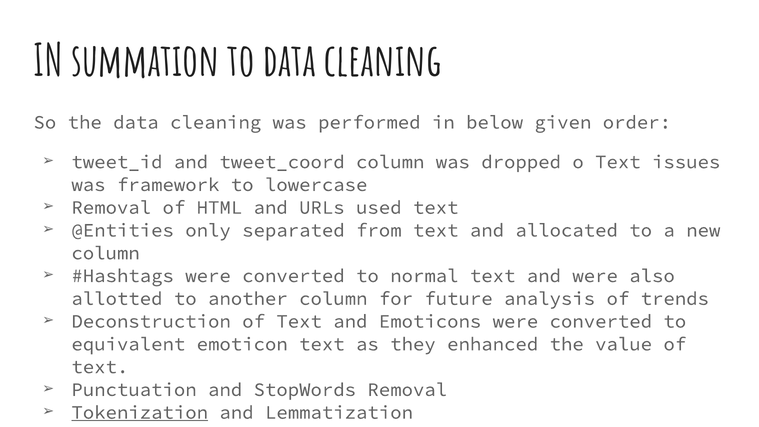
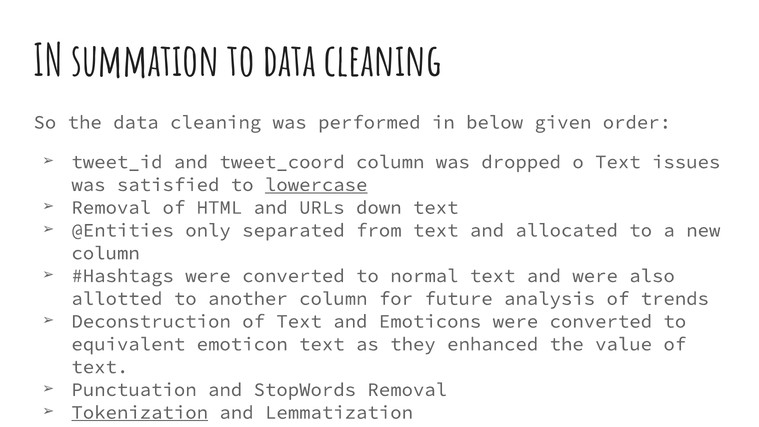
framework: framework -> satisfied
lowercase underline: none -> present
used: used -> down
